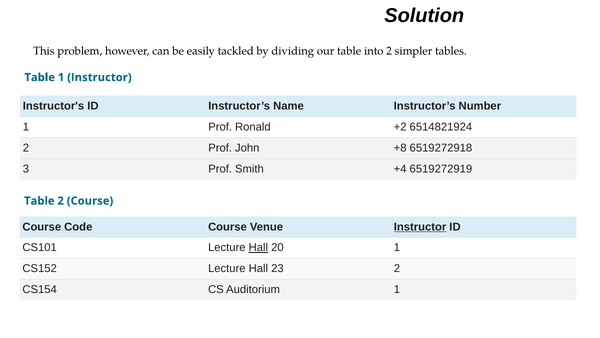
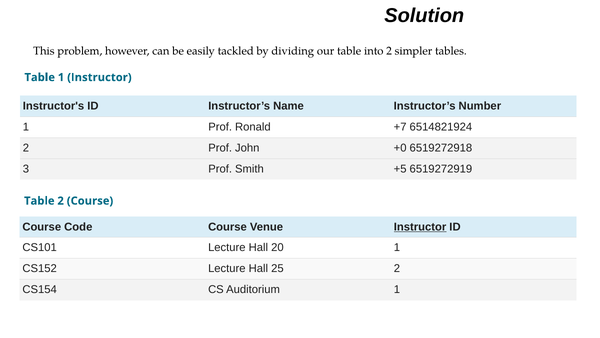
+2: +2 -> +7
+8: +8 -> +0
+4: +4 -> +5
Hall at (258, 247) underline: present -> none
23: 23 -> 25
